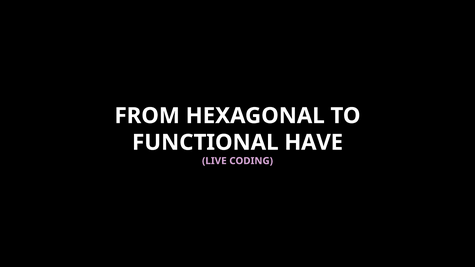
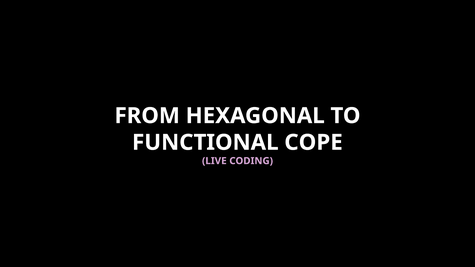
HAVE: HAVE -> COPE
